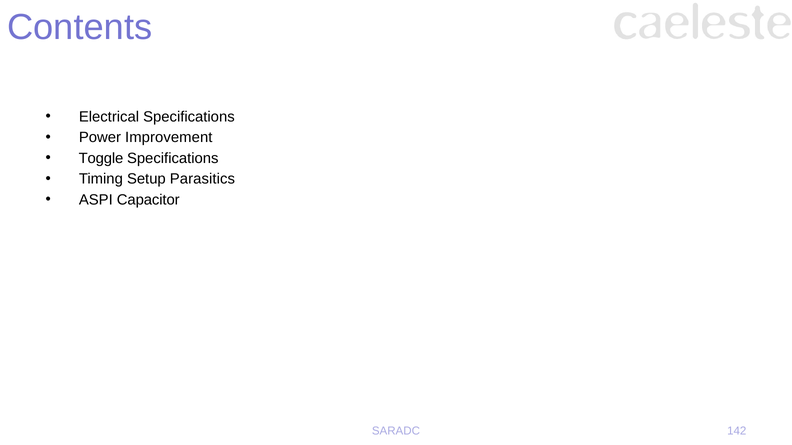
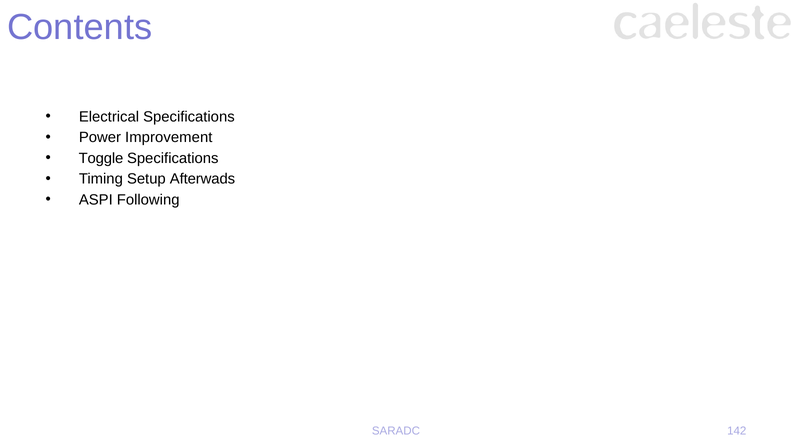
Parasitics: Parasitics -> Afterwads
Capacitor: Capacitor -> Following
